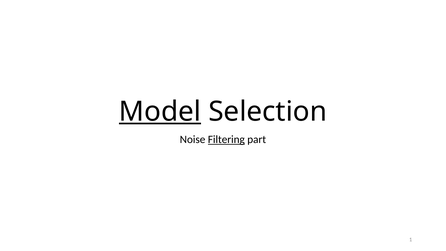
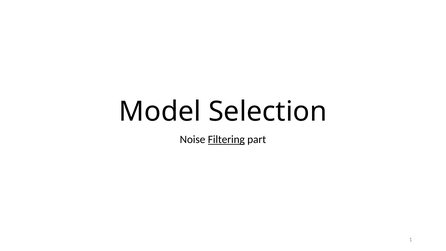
Model underline: present -> none
